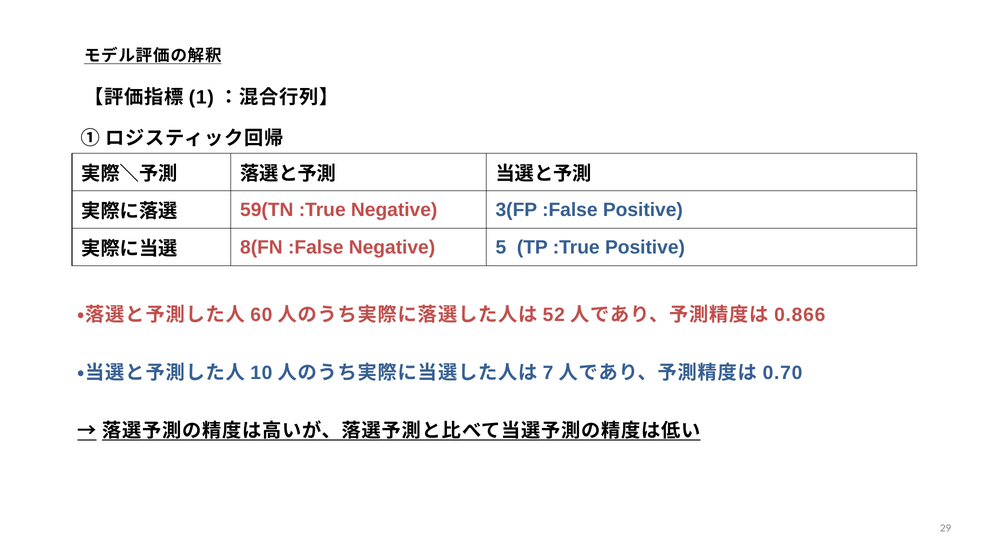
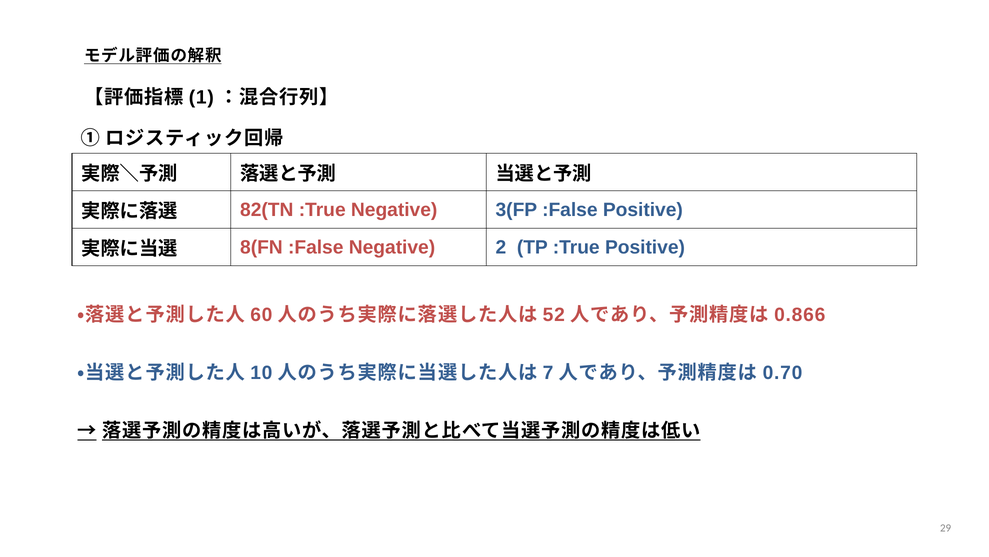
59(TN: 59(TN -> 82(TN
5: 5 -> 2
